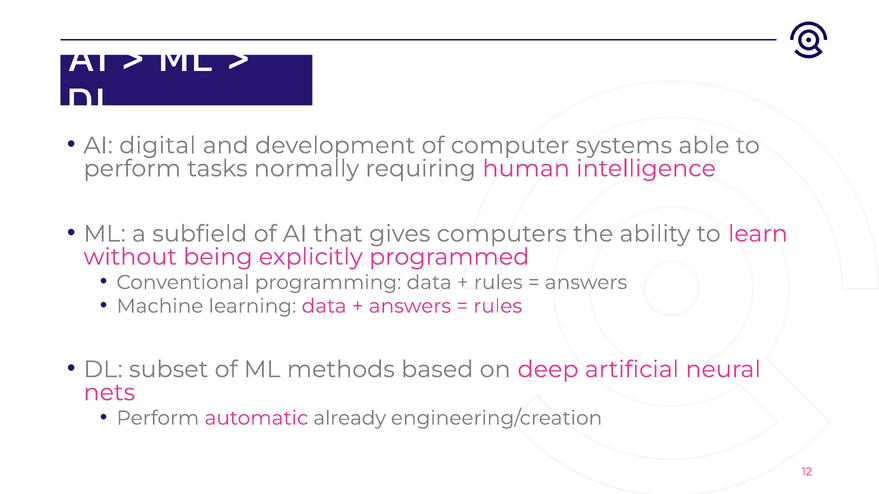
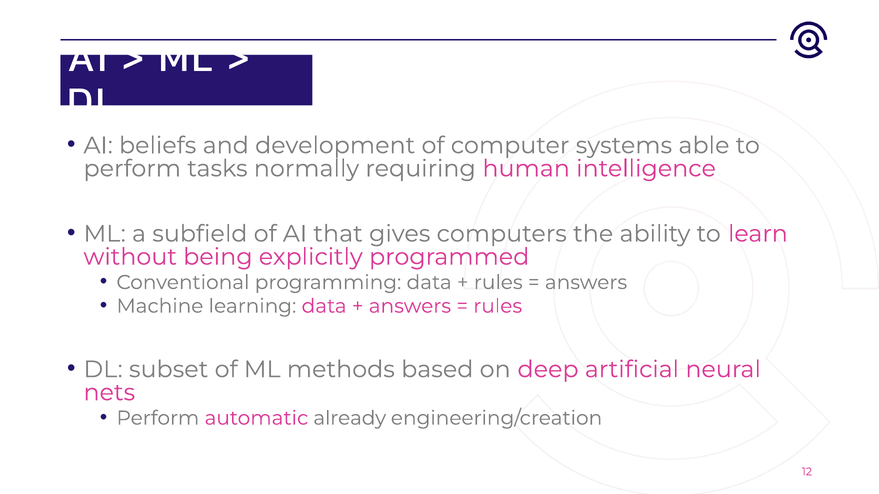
digital: digital -> beliefs
